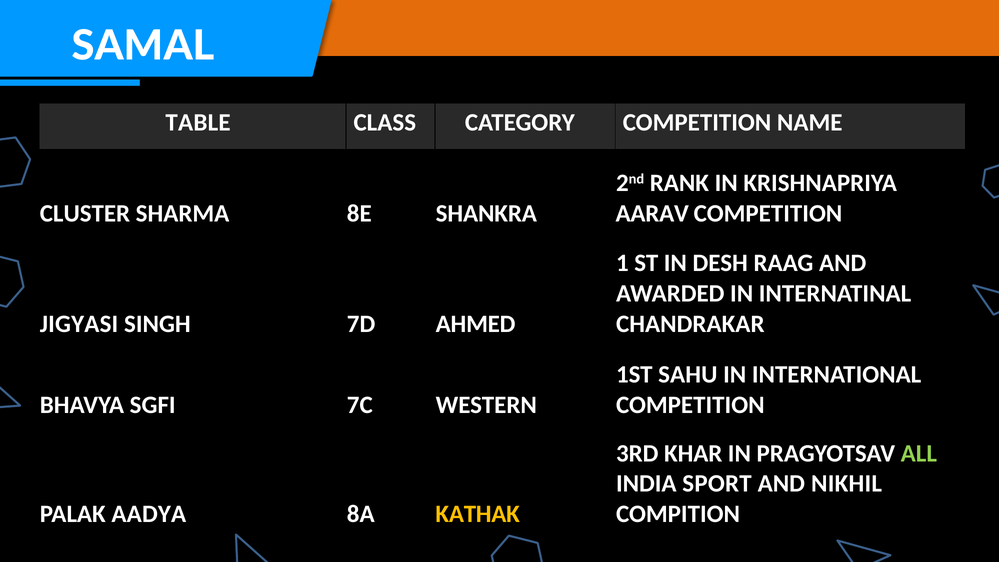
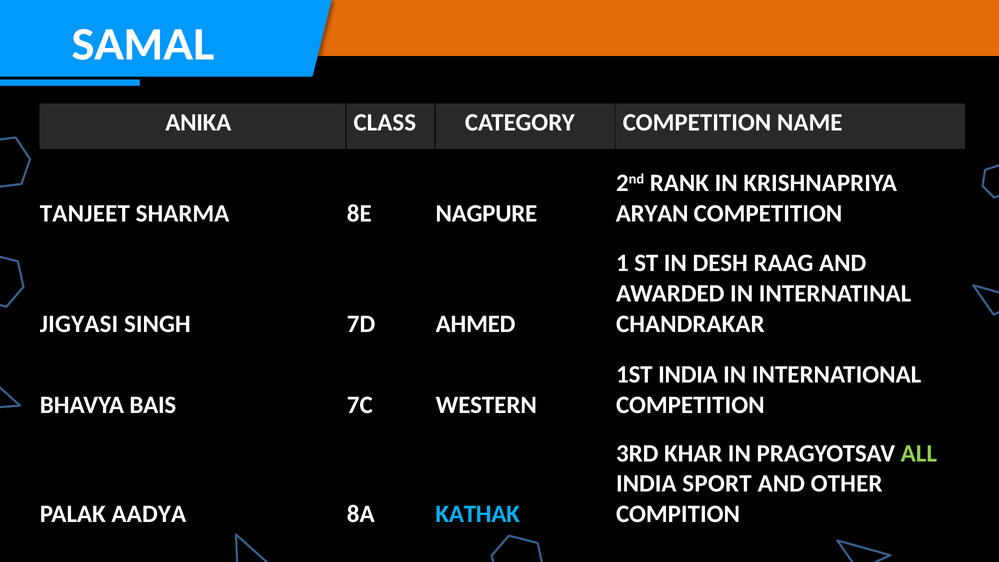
TABLE: TABLE -> ANIKA
CLUSTER: CLUSTER -> TANJEET
SHANKRA: SHANKRA -> NAGPURE
AARAV: AARAV -> ARYAN
1ST SAHU: SAHU -> INDIA
SGFI: SGFI -> BAIS
NIKHIL: NIKHIL -> OTHER
KATHAK colour: yellow -> light blue
